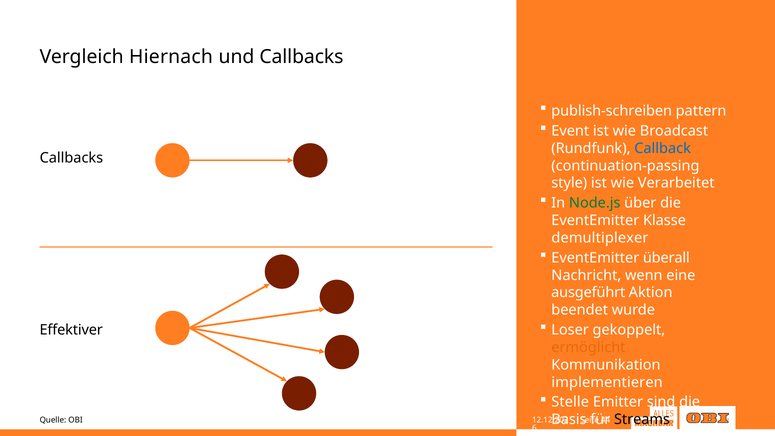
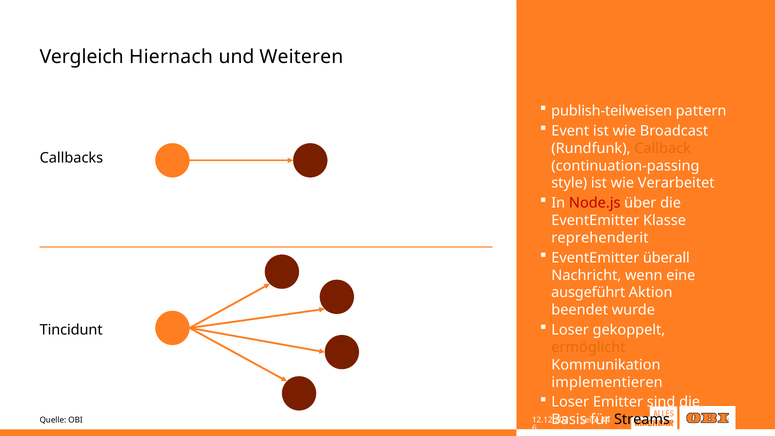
und Callbacks: Callbacks -> Weiteren
publish-schreiben: publish-schreiben -> publish-teilweisen
Callback colour: blue -> orange
Node.js colour: green -> red
demultiplexer: demultiplexer -> reprehenderit
Effektiver: Effektiver -> Tincidunt
Stelle at (570, 402): Stelle -> Loser
